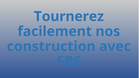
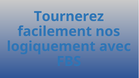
construction: construction -> logiquement
